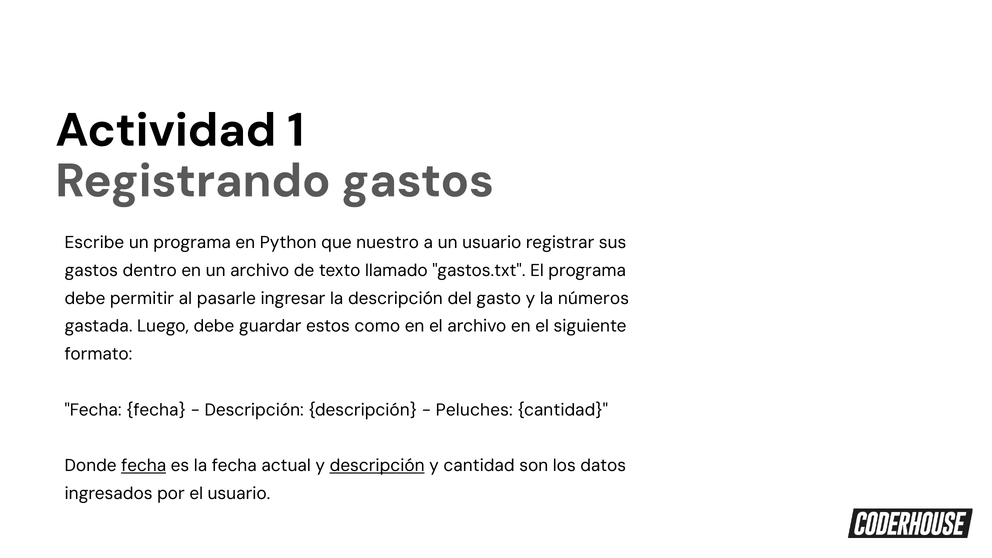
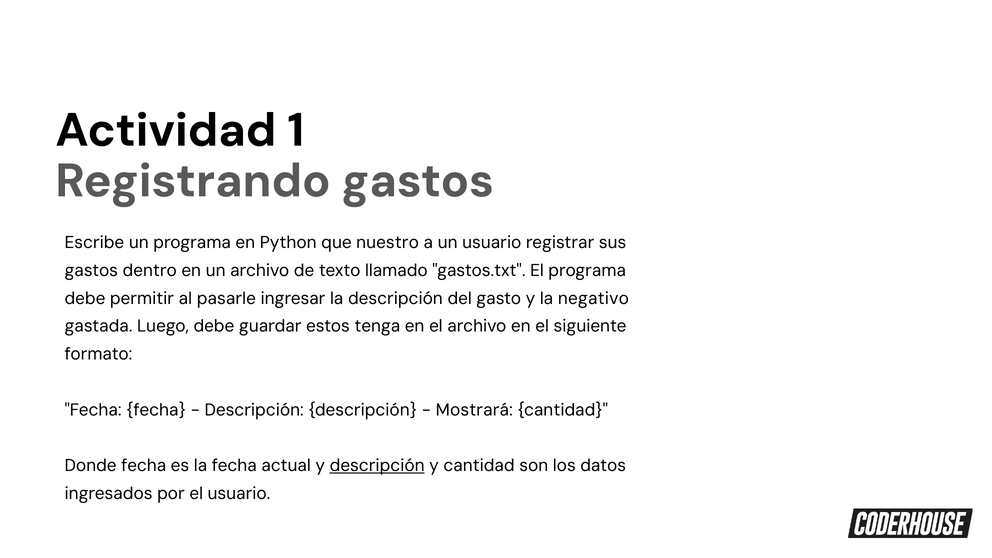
números: números -> negativo
como: como -> tenga
Peluches: Peluches -> Mostrará
fecha at (144, 466) underline: present -> none
